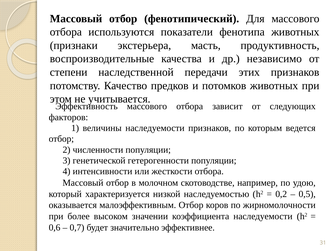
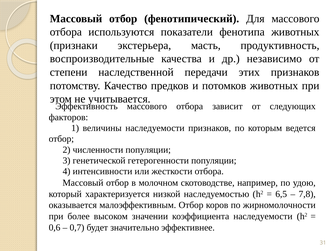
0,2: 0,2 -> 6,5
0,5: 0,5 -> 7,8
